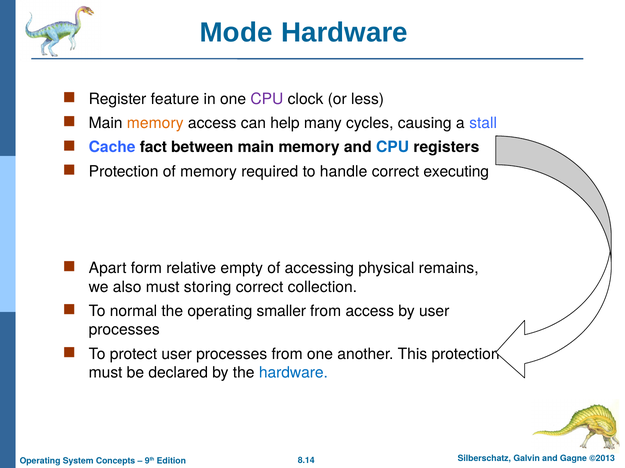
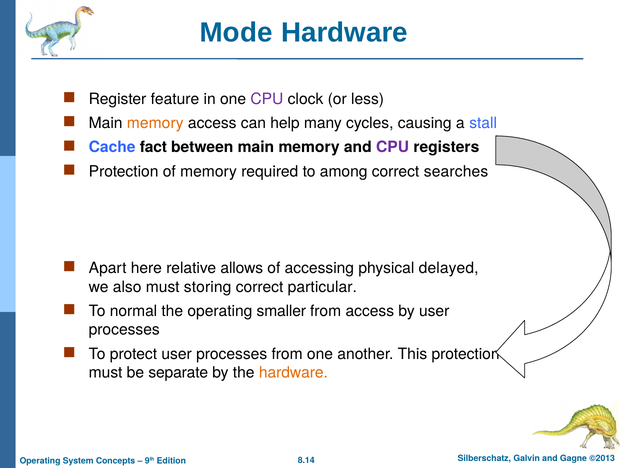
CPU at (393, 148) colour: blue -> purple
handle: handle -> among
executing: executing -> searches
form: form -> here
empty: empty -> allows
remains: remains -> delayed
collection: collection -> particular
declared: declared -> separate
hardware at (293, 373) colour: blue -> orange
